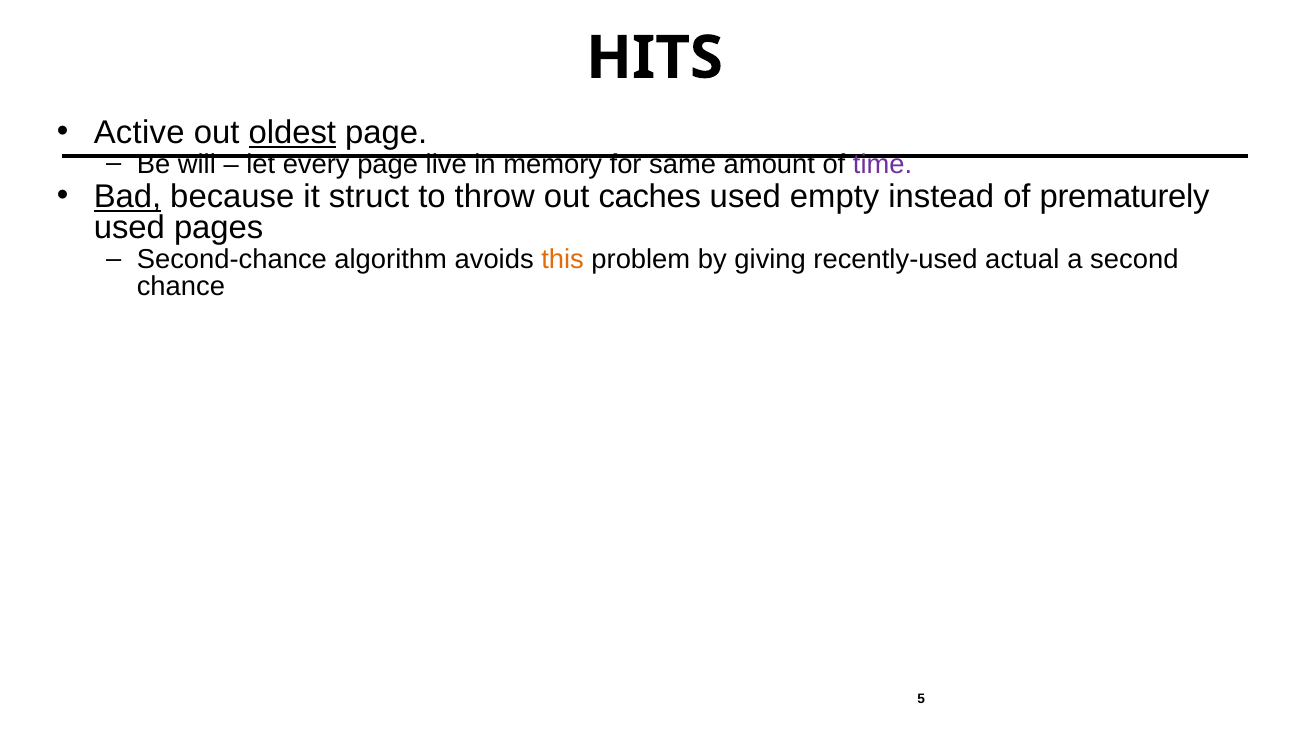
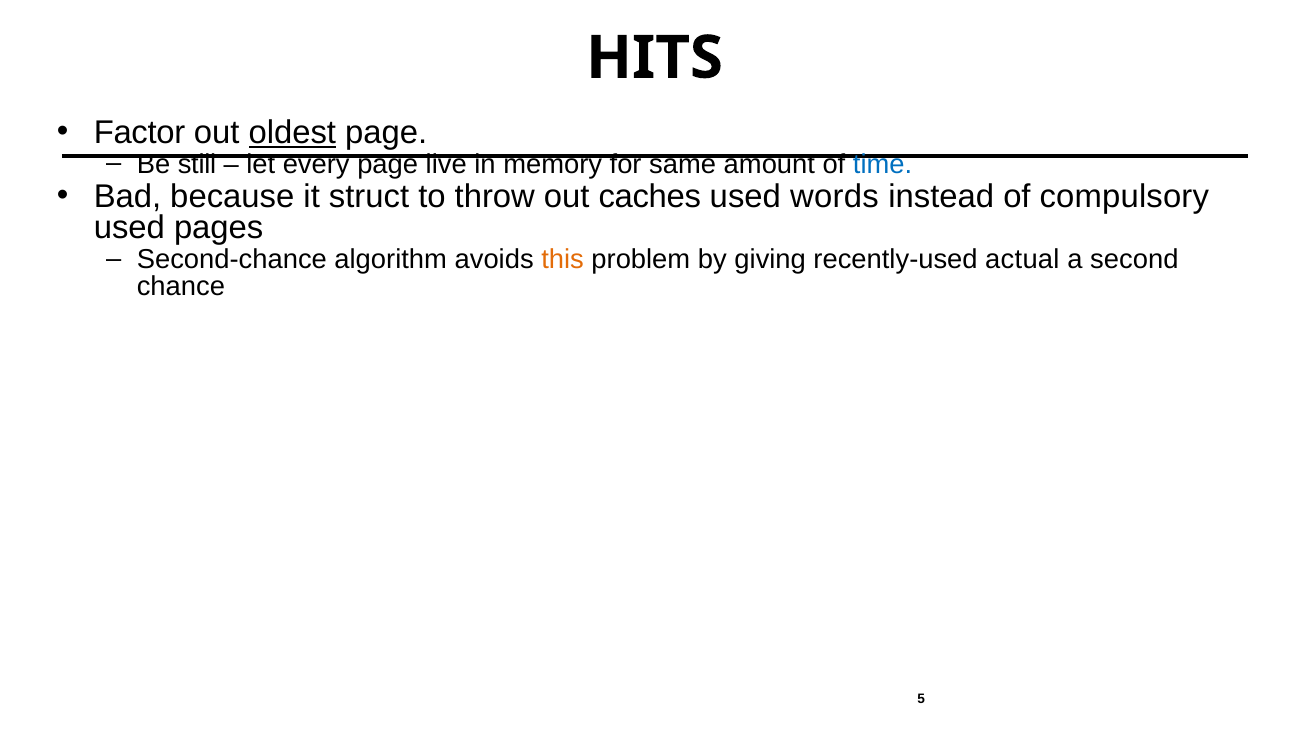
Active: Active -> Factor
will: will -> still
time colour: purple -> blue
Bad underline: present -> none
empty: empty -> words
prematurely: prematurely -> compulsory
